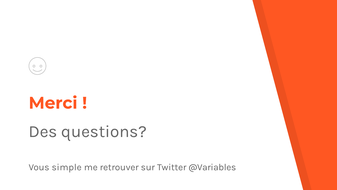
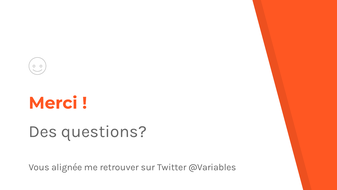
simple: simple -> alignée
